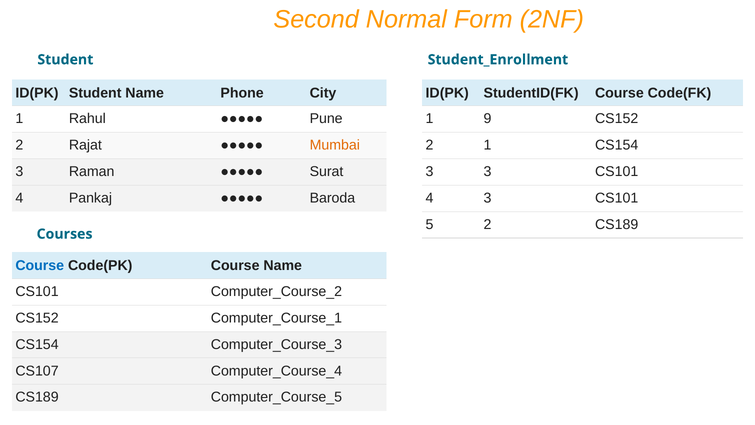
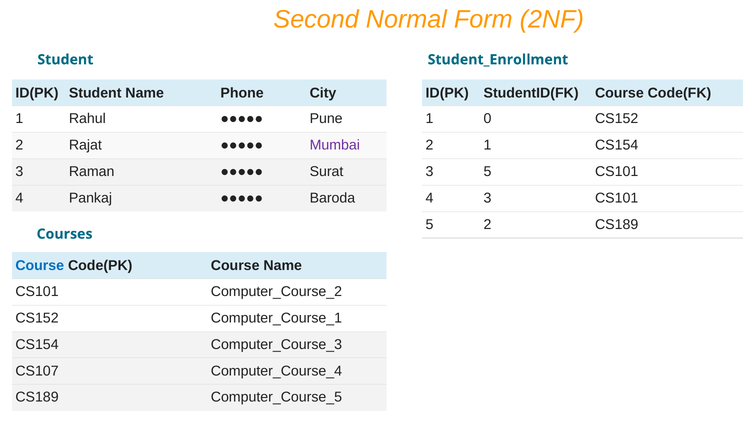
9: 9 -> 0
Mumbai colour: orange -> purple
3 3: 3 -> 5
